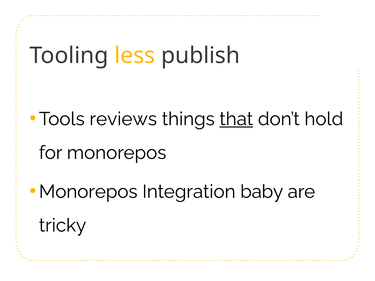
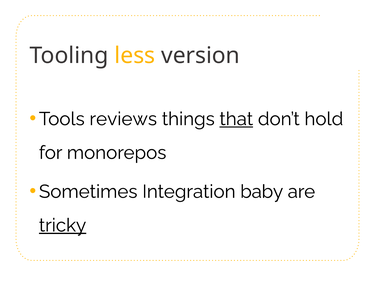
publish: publish -> version
Monorepos at (88, 192): Monorepos -> Sometimes
tricky underline: none -> present
